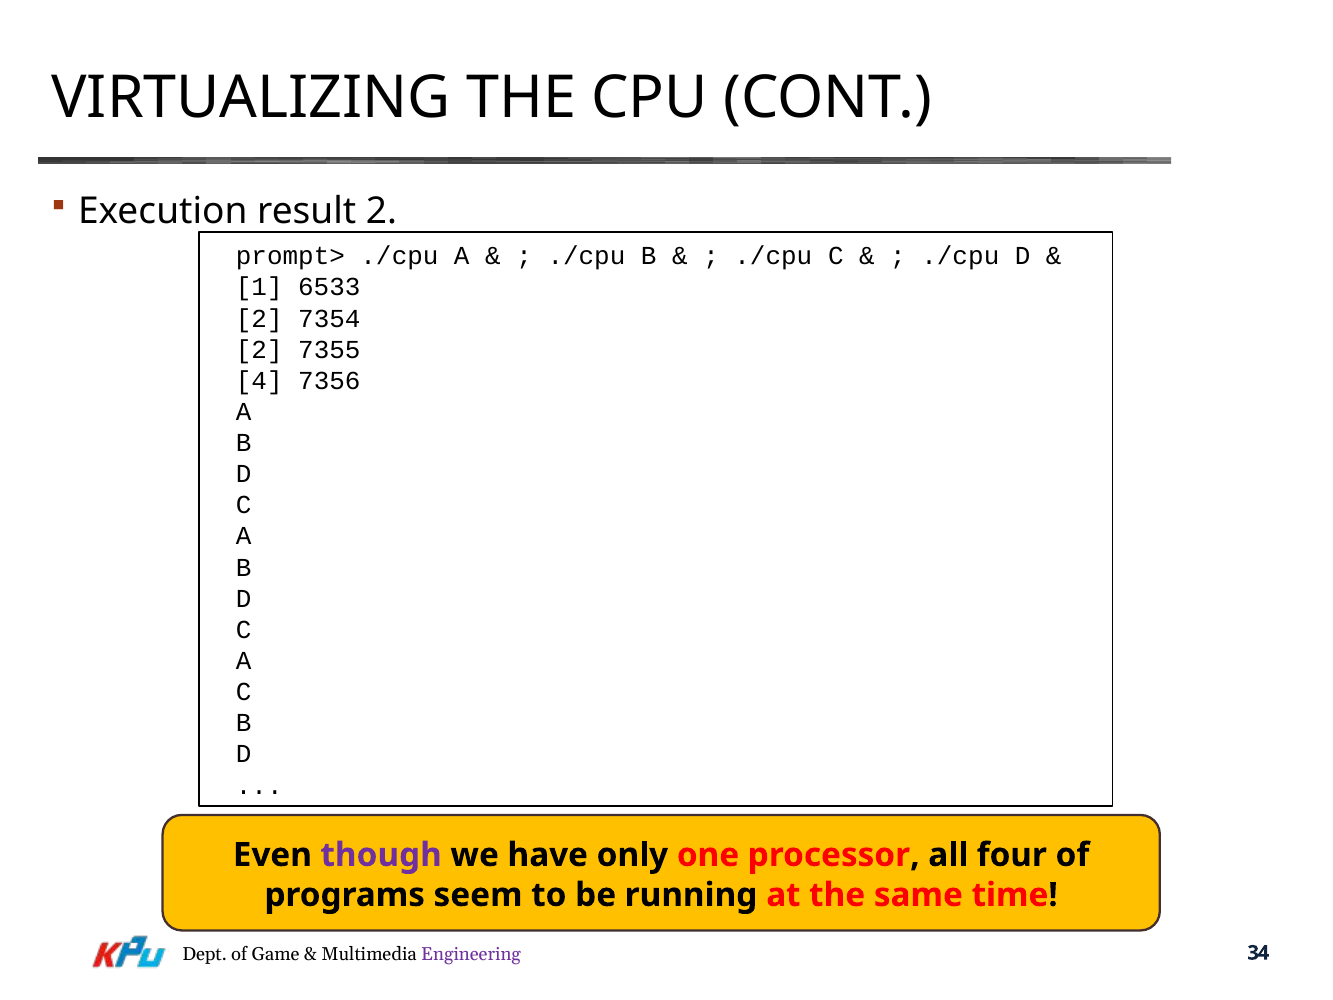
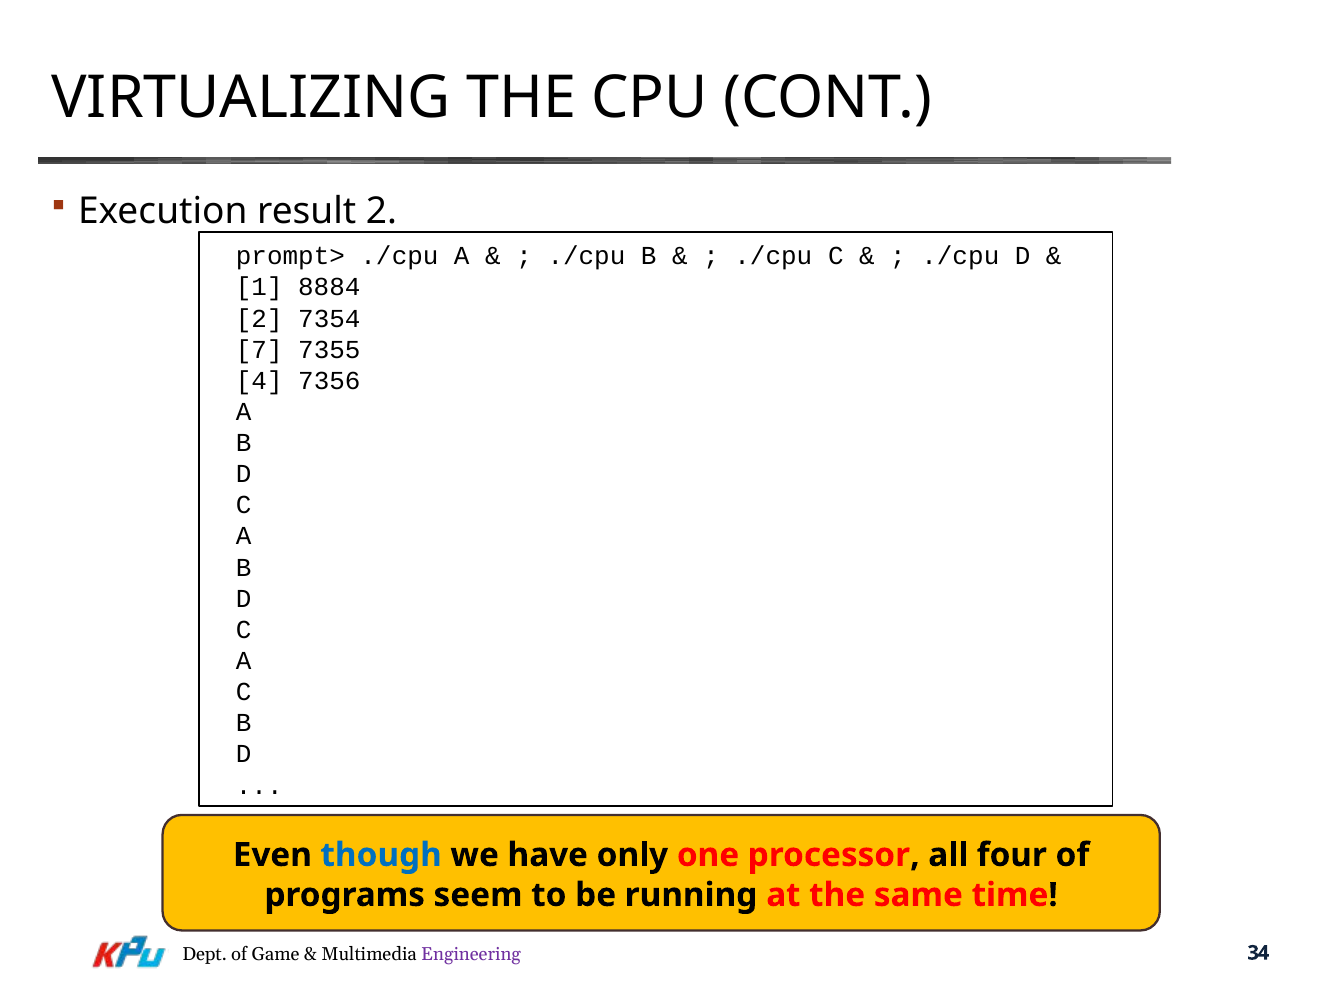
6533: 6533 -> 8884
2 at (259, 350): 2 -> 7
though colour: purple -> blue
